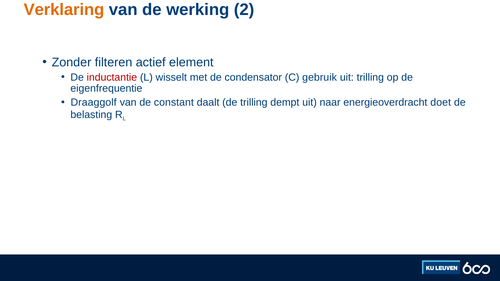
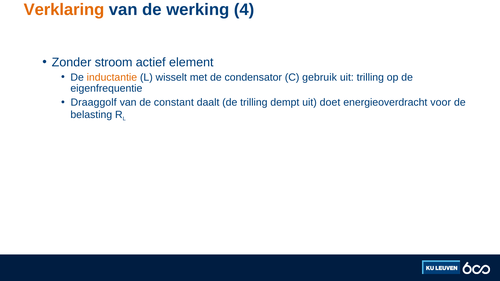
2: 2 -> 4
filteren: filteren -> stroom
inductantie colour: red -> orange
naar: naar -> doet
doet: doet -> voor
